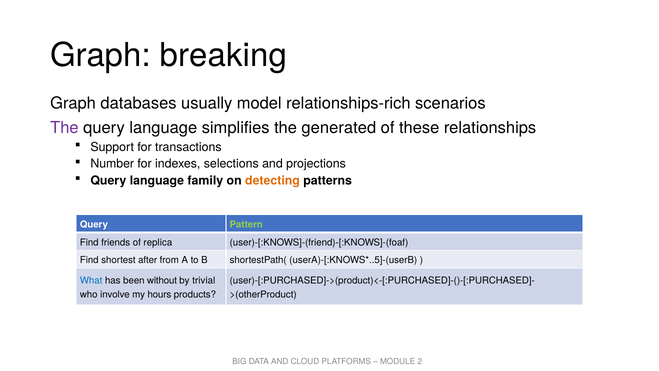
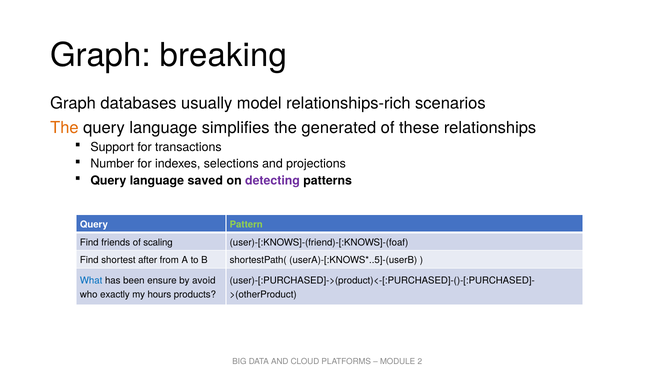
The at (64, 128) colour: purple -> orange
family: family -> saved
detecting colour: orange -> purple
replica: replica -> scaling
without: without -> ensure
trivial: trivial -> avoid
involve: involve -> exactly
